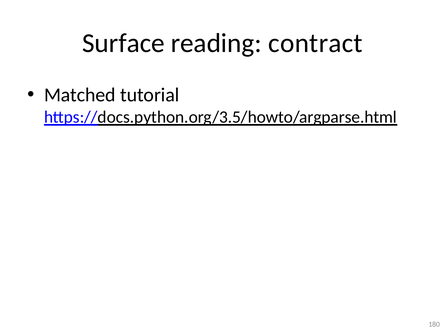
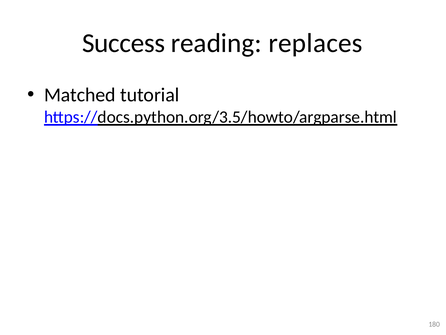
Surface: Surface -> Success
contract: contract -> replaces
